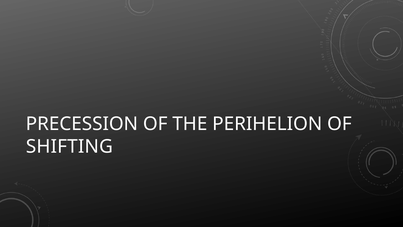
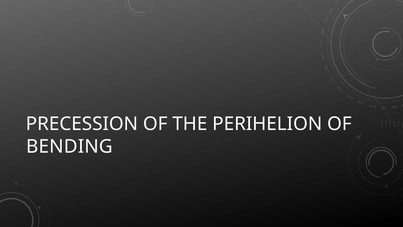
SHIFTING: SHIFTING -> BENDING
